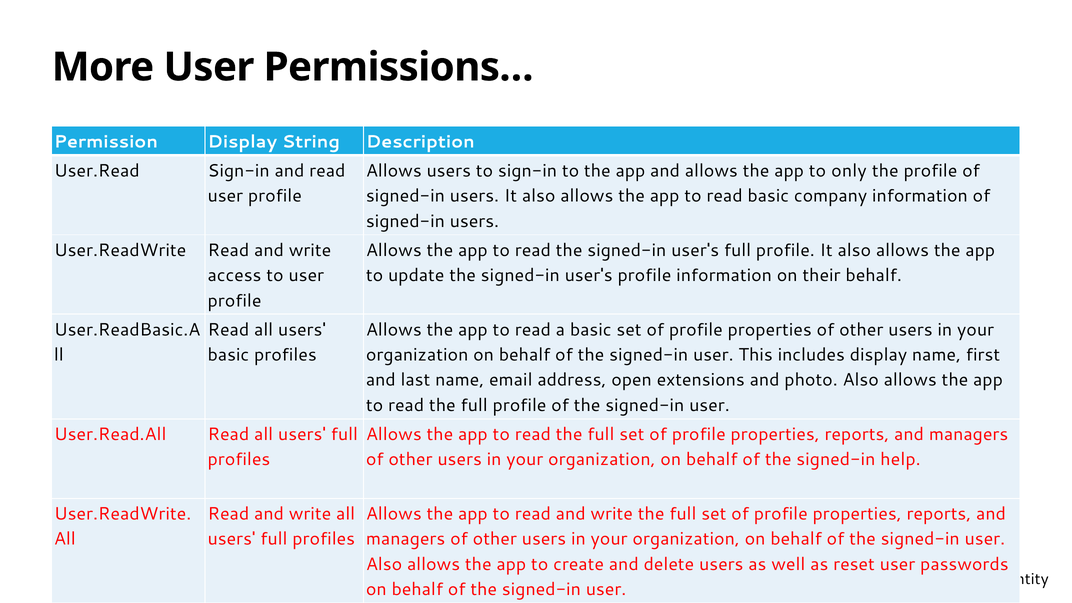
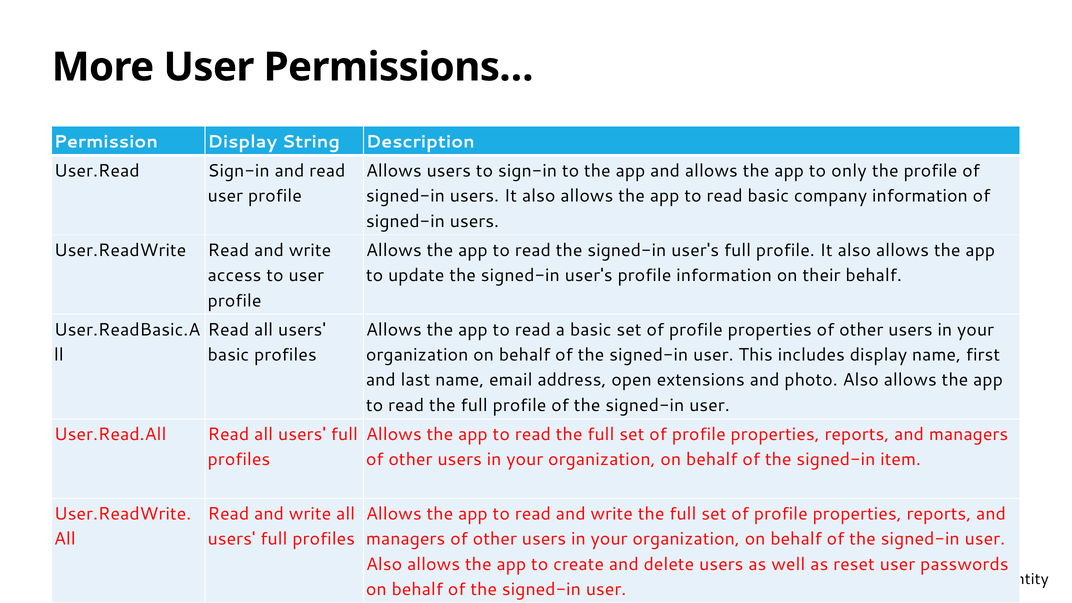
help: help -> item
